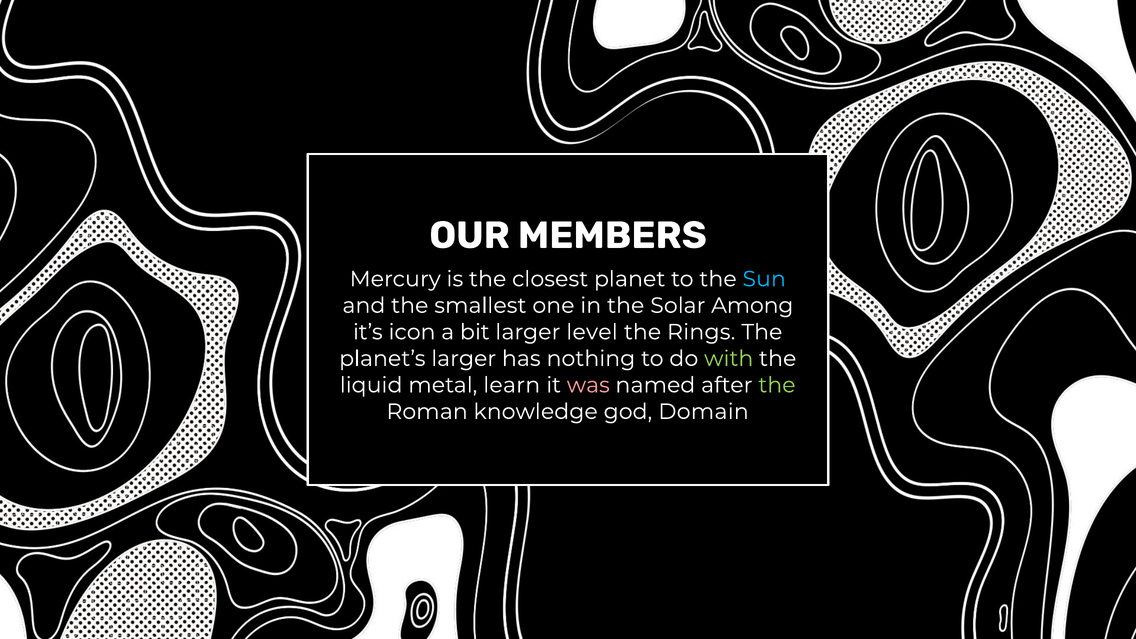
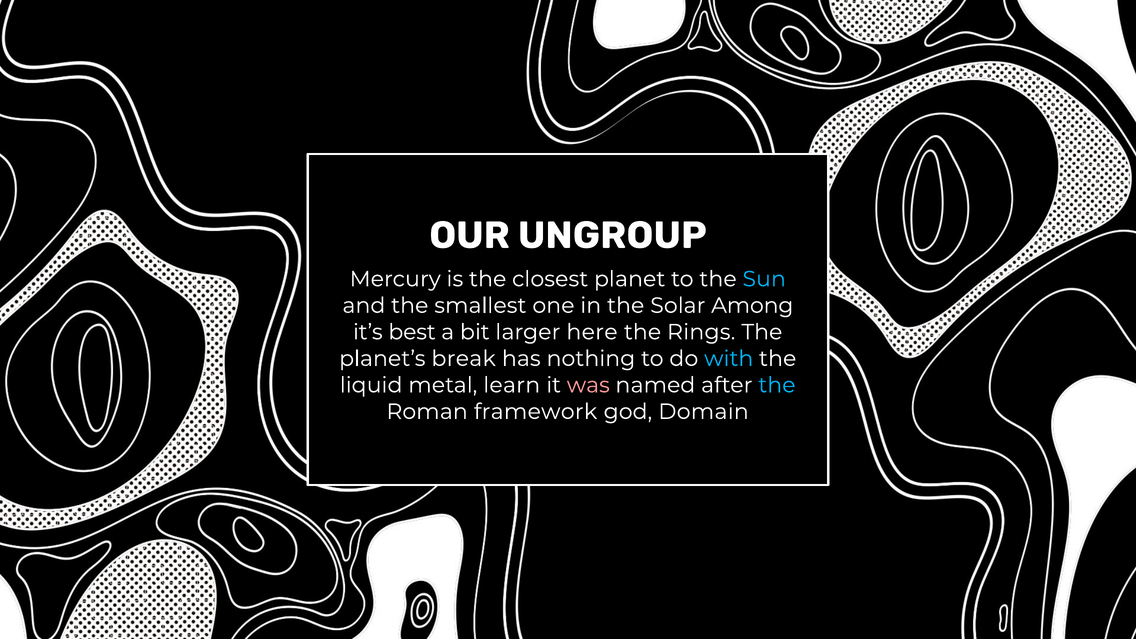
MEMBERS: MEMBERS -> UNGROUP
icon: icon -> best
level: level -> here
planet’s larger: larger -> break
with colour: light green -> light blue
the at (777, 385) colour: light green -> light blue
knowledge: knowledge -> framework
